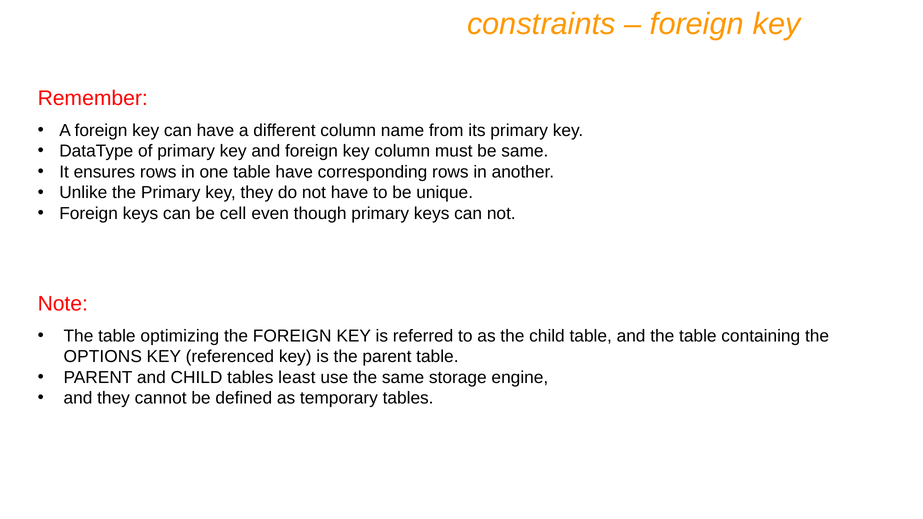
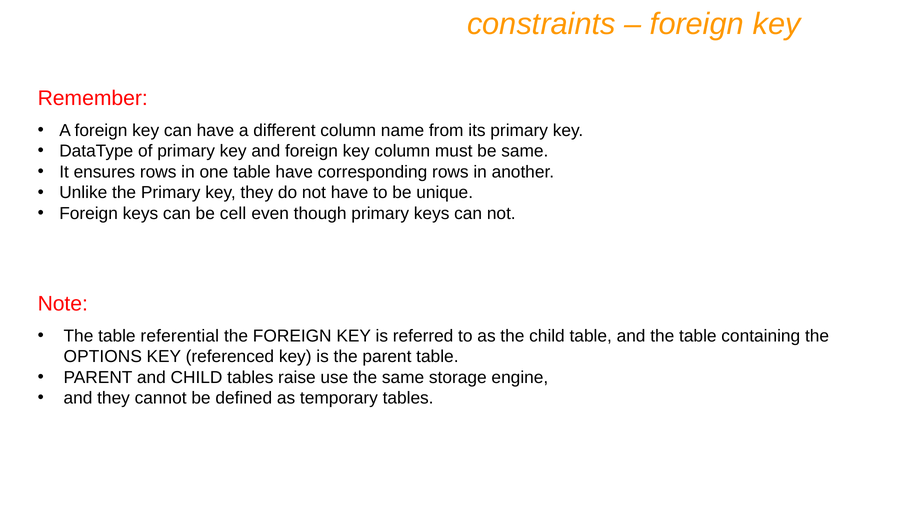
optimizing: optimizing -> referential
least: least -> raise
